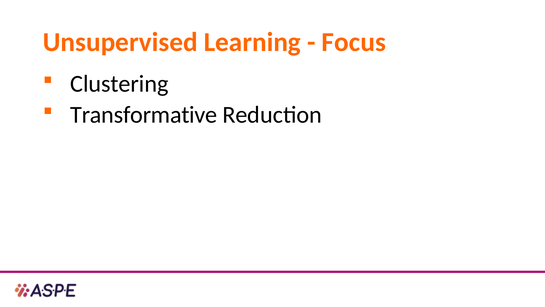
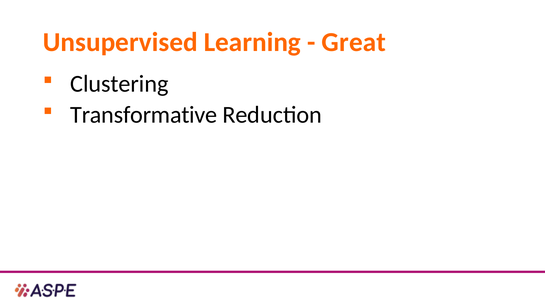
Focus: Focus -> Great
